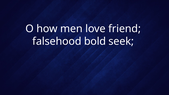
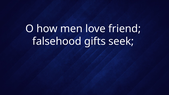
bold: bold -> gifts
